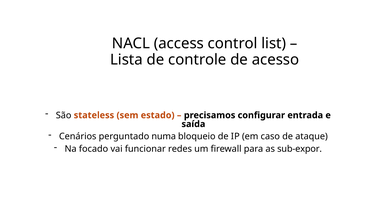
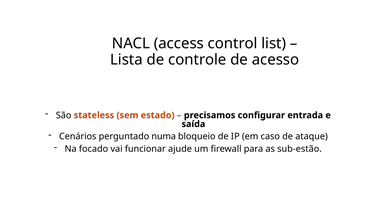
redes: redes -> ajude
sub-expor: sub-expor -> sub-estão
